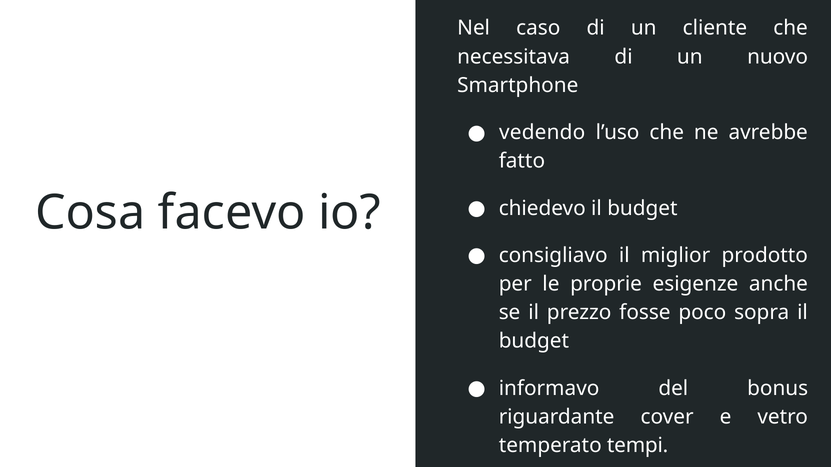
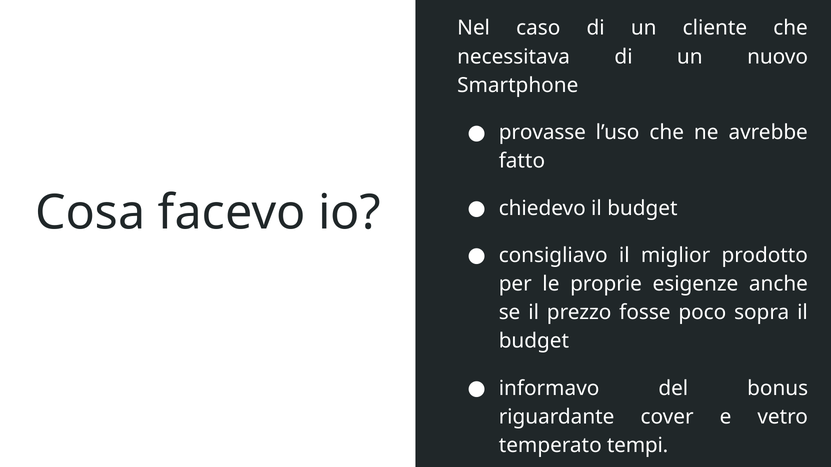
vedendo: vedendo -> provasse
